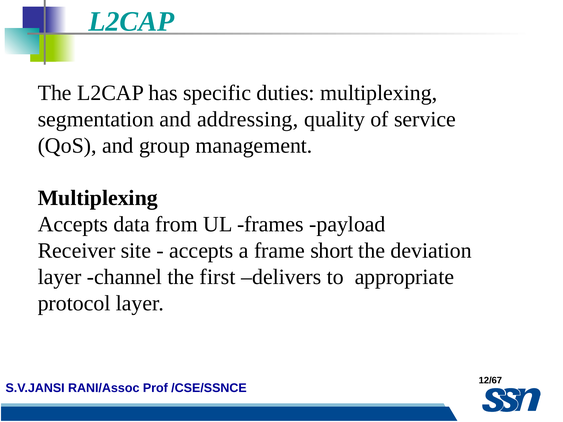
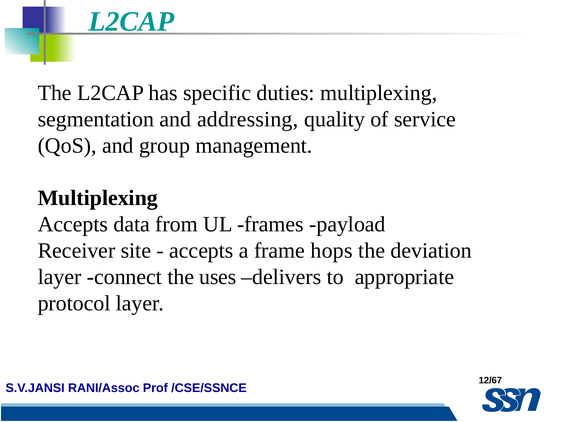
short: short -> hops
channel: channel -> connect
first: first -> uses
